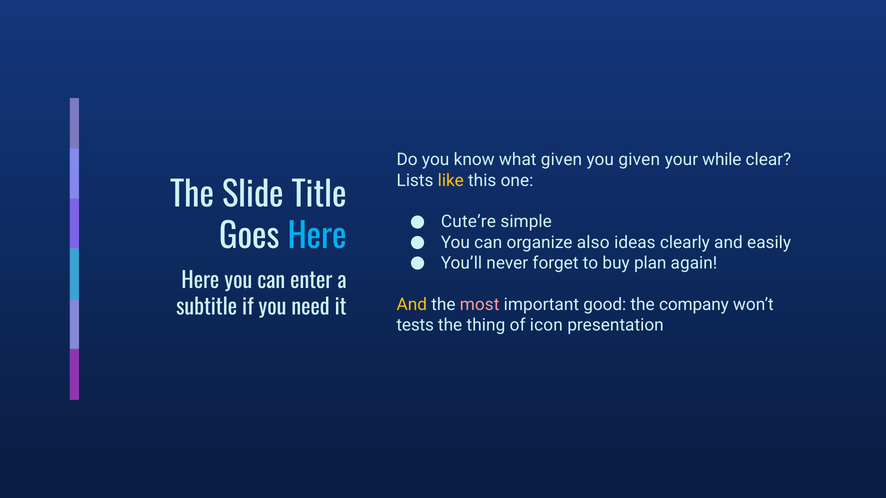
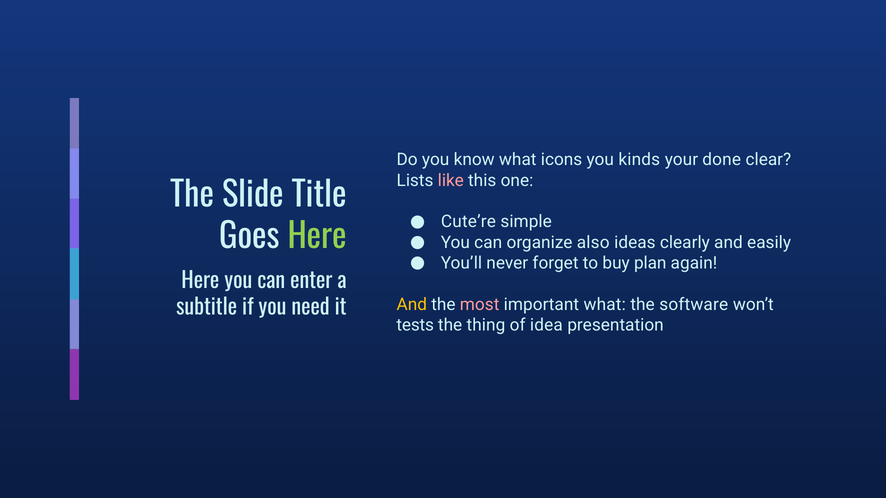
what given: given -> icons
you given: given -> kinds
while: while -> done
like colour: yellow -> pink
Here at (317, 237) colour: light blue -> light green
important good: good -> what
company: company -> software
icon: icon -> idea
